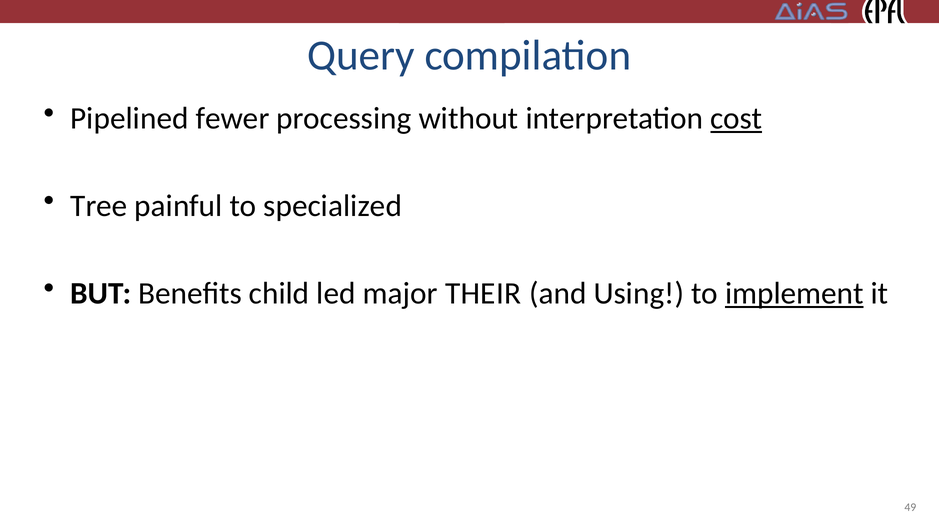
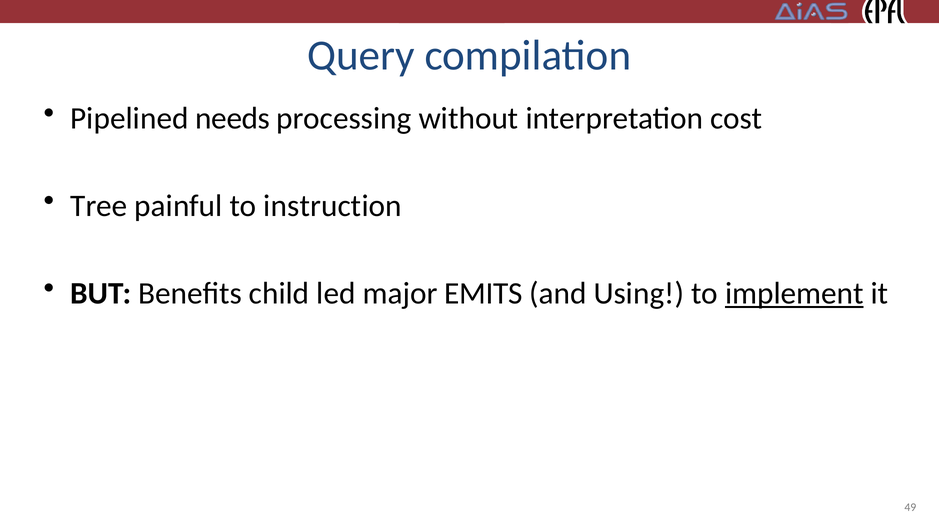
fewer: fewer -> needs
cost underline: present -> none
specialized: specialized -> instruction
THEIR: THEIR -> EMITS
